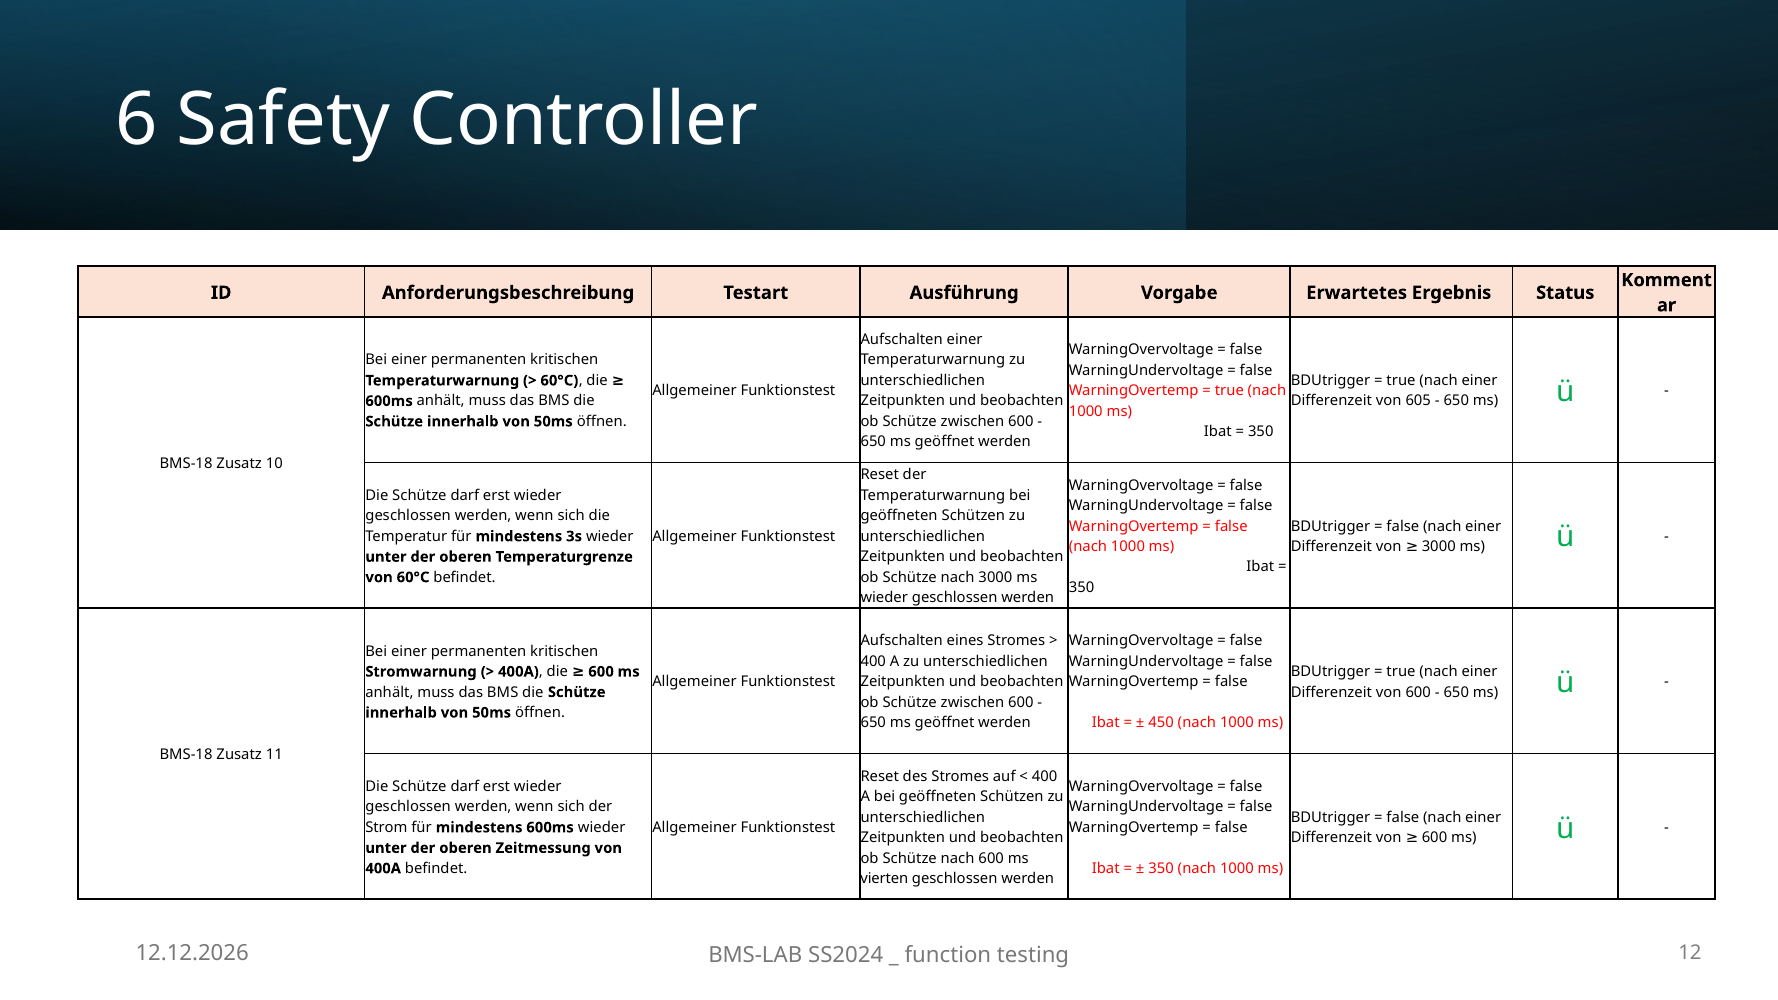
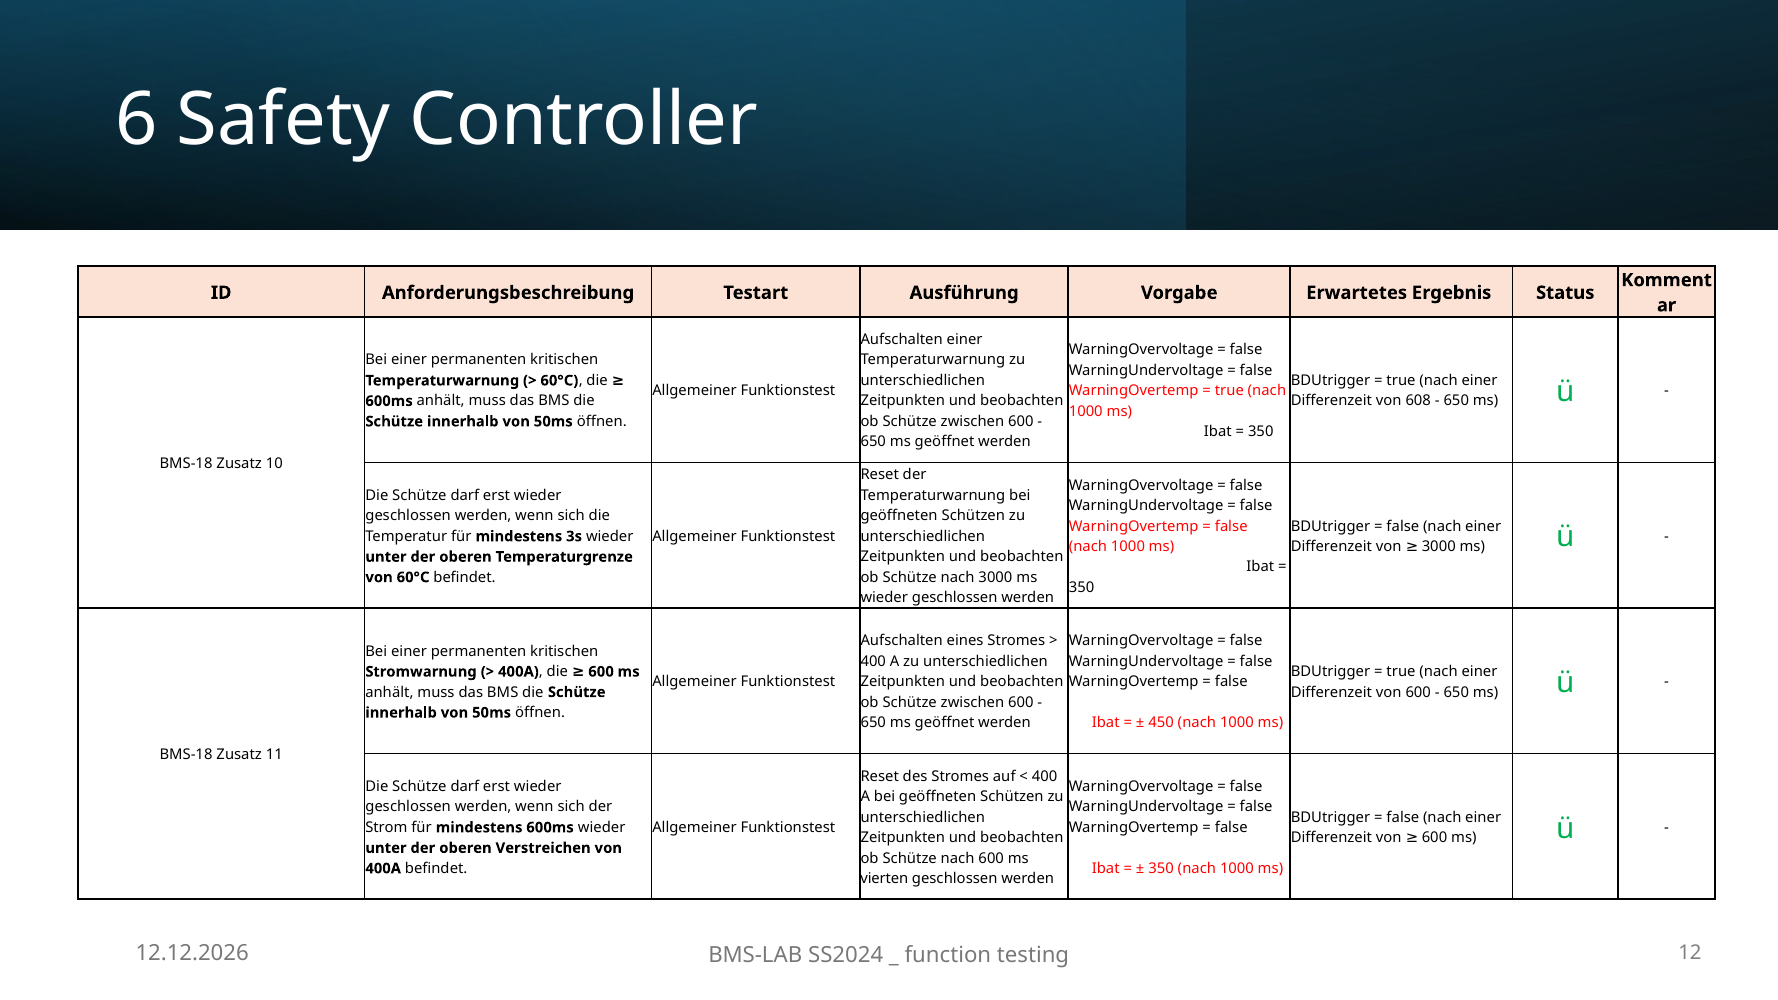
605: 605 -> 608
Zeitmessung: Zeitmessung -> Verstreichen
